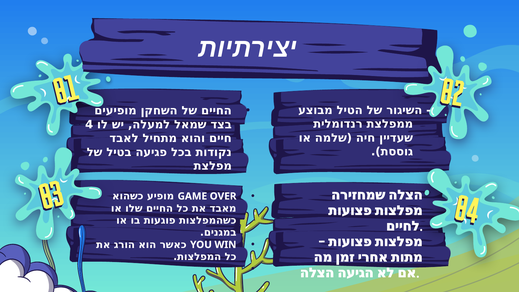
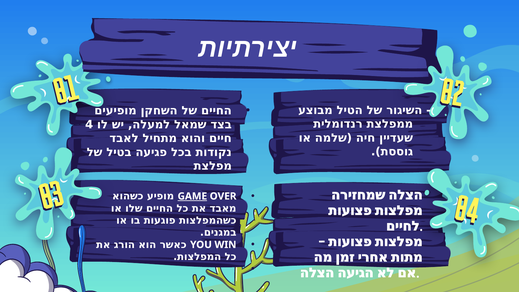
GAME underline: none -> present
